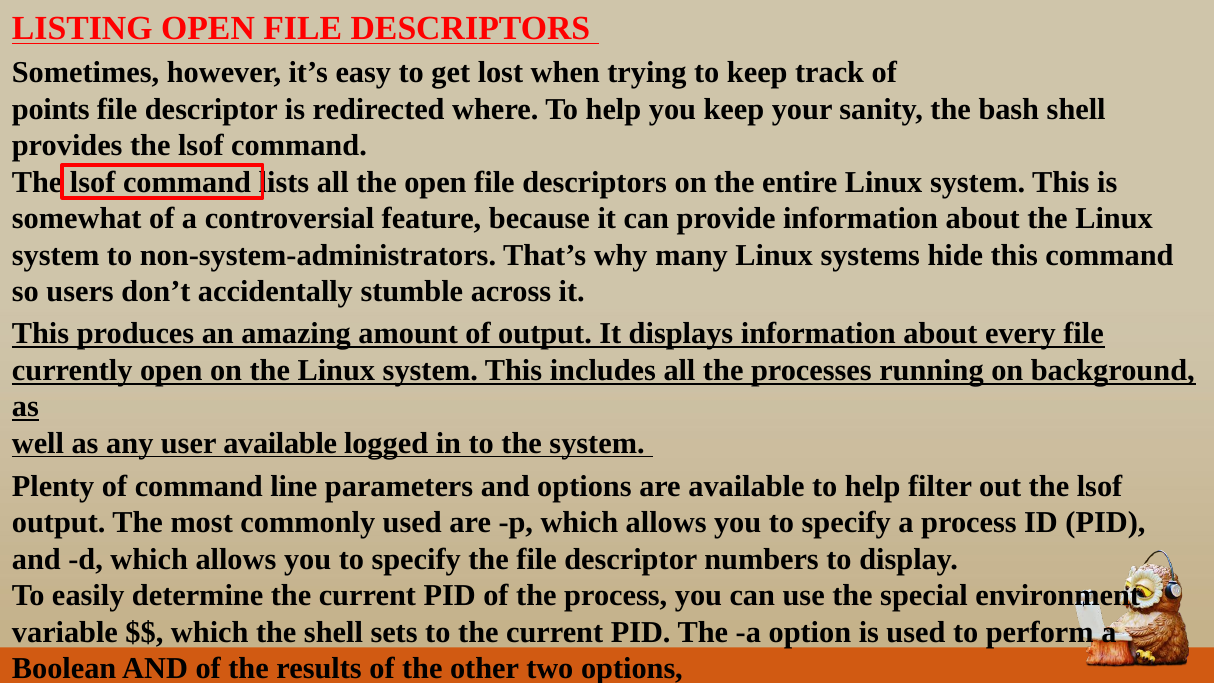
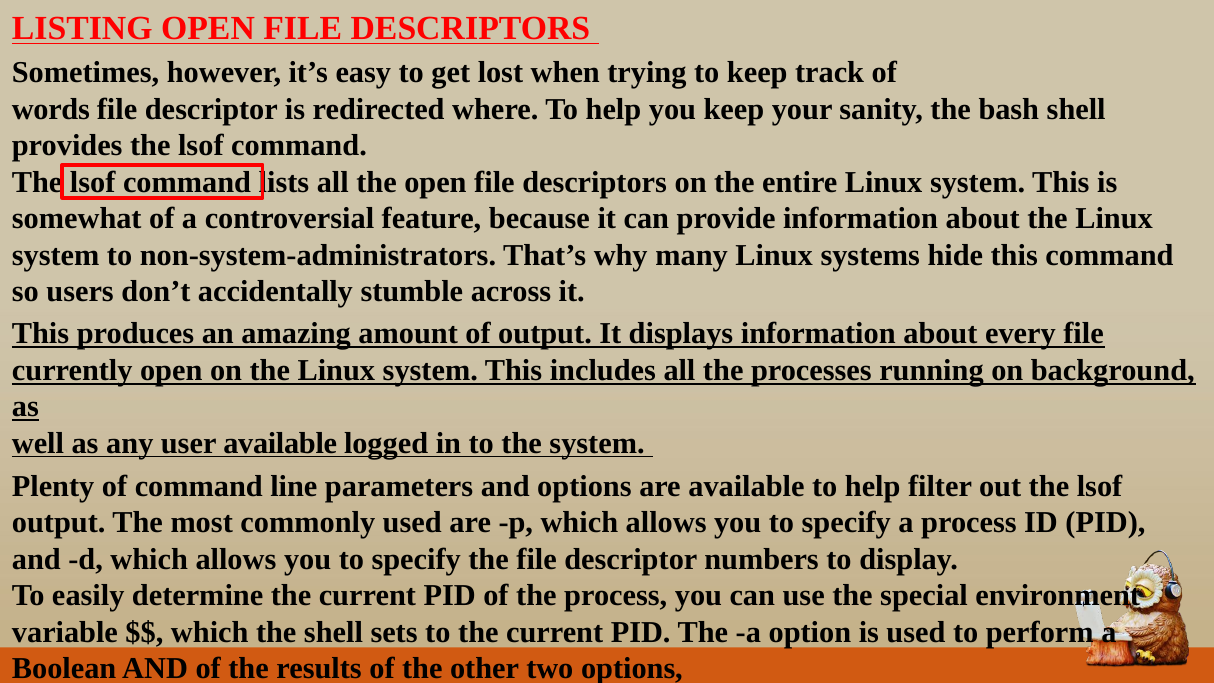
points: points -> words
